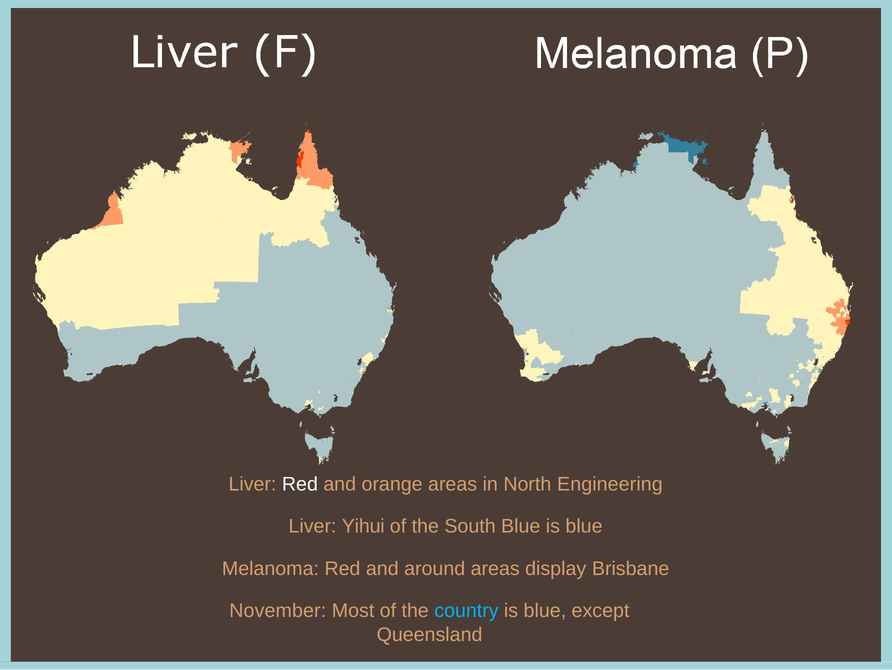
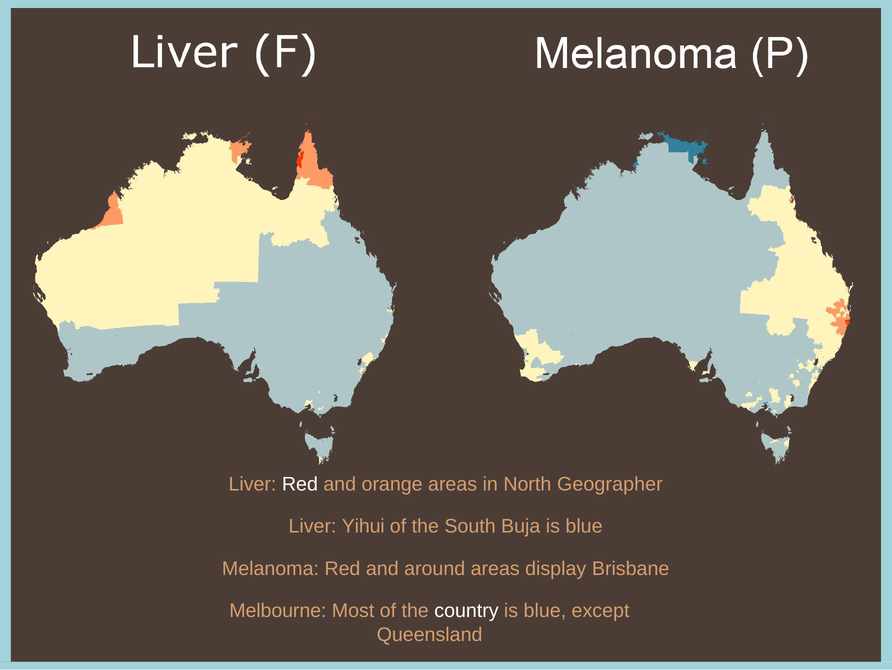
Engineering: Engineering -> Geographer
South Blue: Blue -> Buja
November: November -> Melbourne
country colour: light blue -> white
